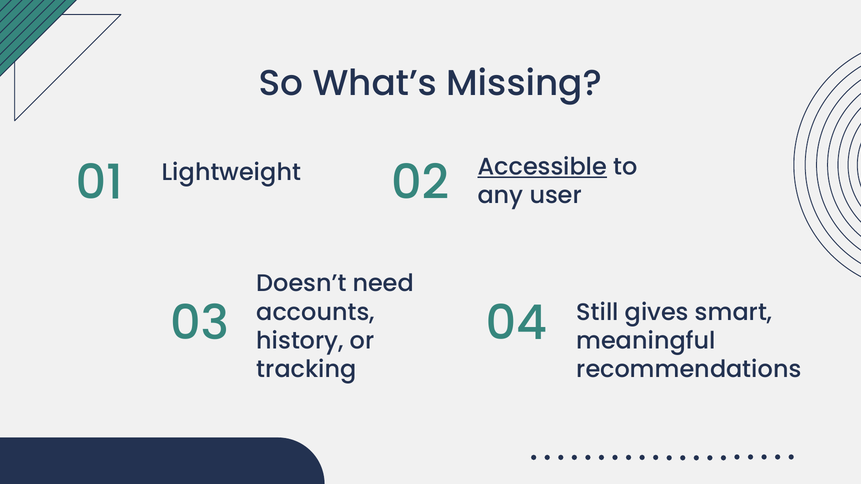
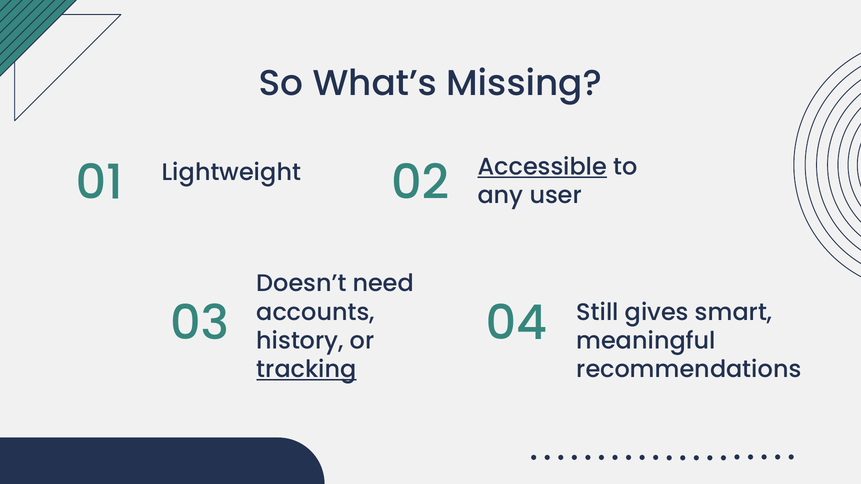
tracking underline: none -> present
